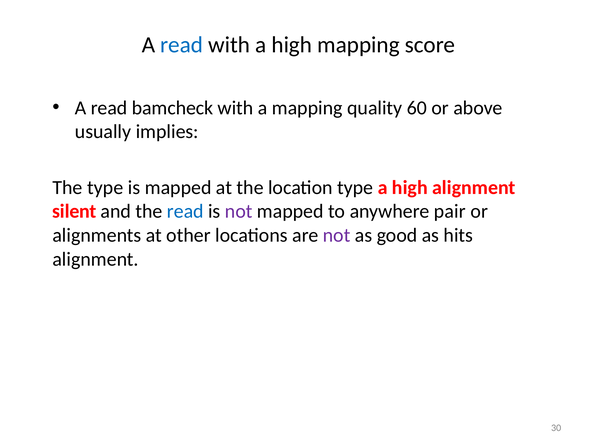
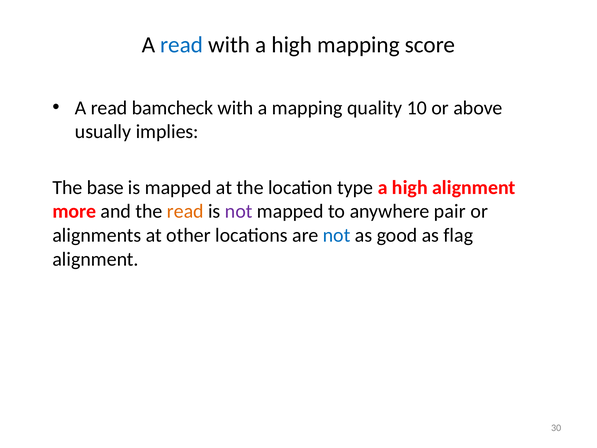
60: 60 -> 10
The type: type -> base
silent: silent -> more
read at (185, 211) colour: blue -> orange
not at (337, 235) colour: purple -> blue
hits: hits -> flag
